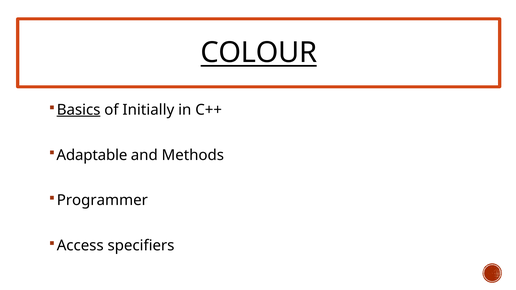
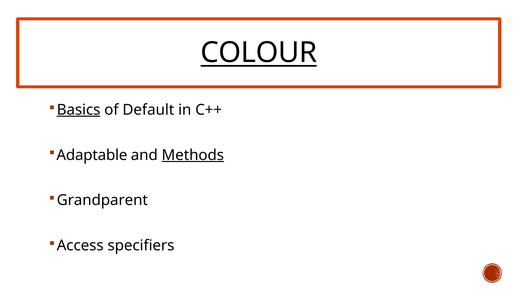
Initially: Initially -> Default
Methods underline: none -> present
Programmer: Programmer -> Grandparent
